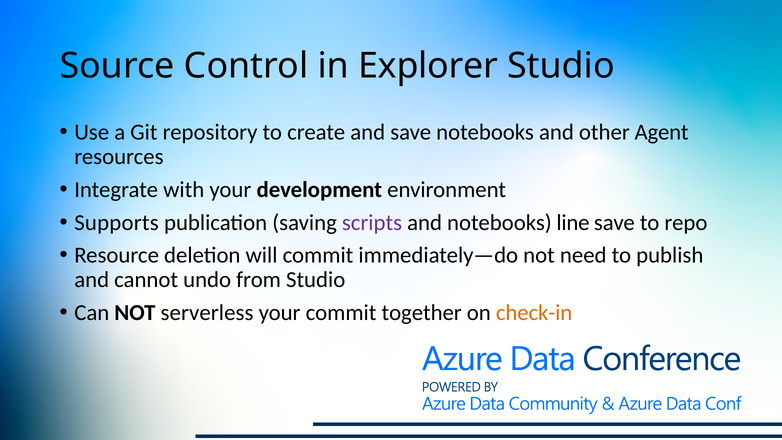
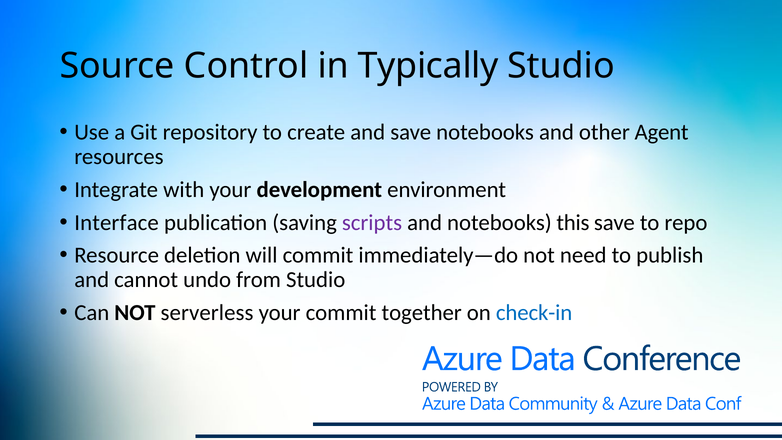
Explorer: Explorer -> Typically
Supports: Supports -> Interface
line: line -> this
check-in colour: orange -> blue
